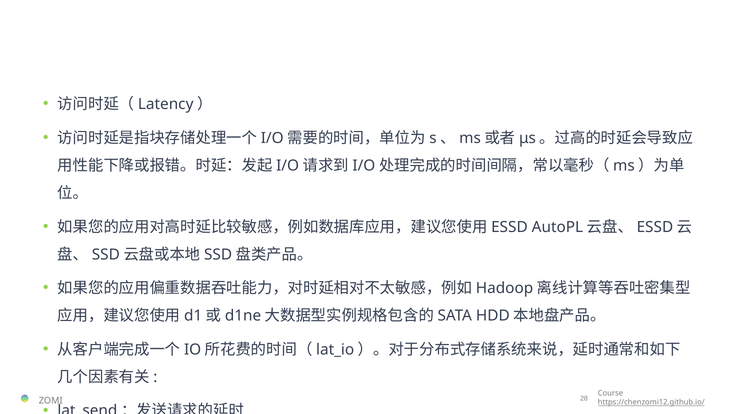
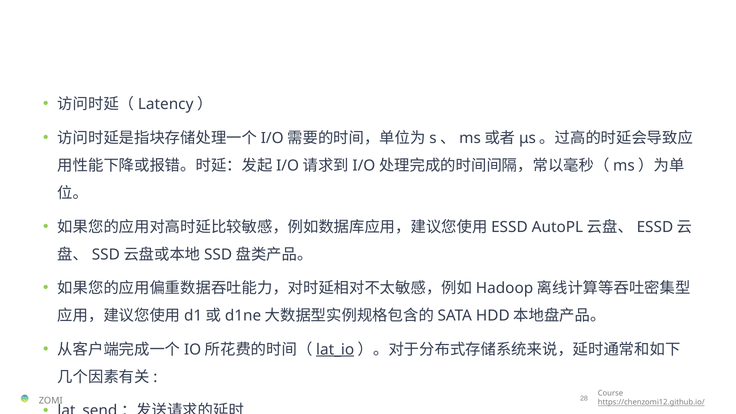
lat_io at (335, 349) underline: none -> present
